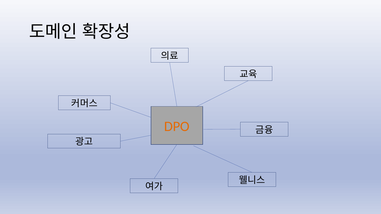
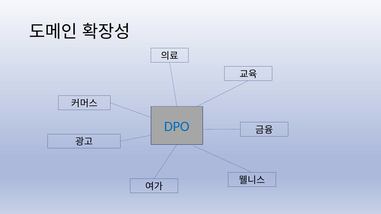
DPO colour: orange -> blue
